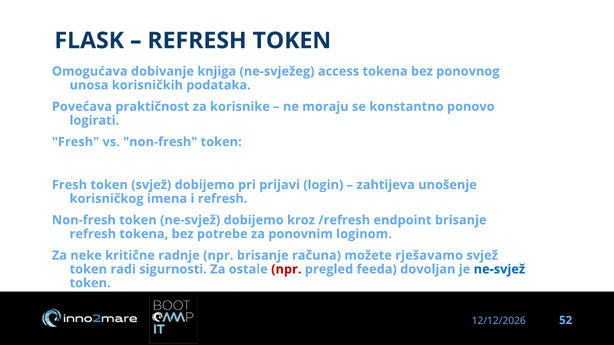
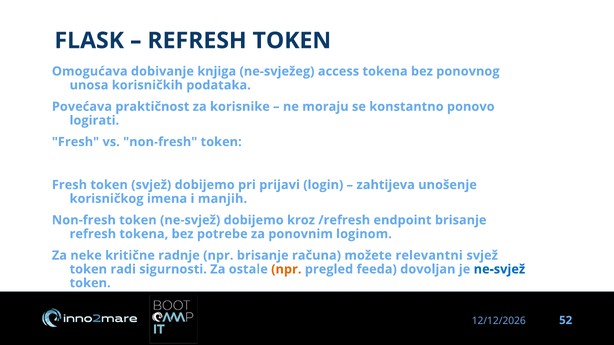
i refresh: refresh -> manjih
rješavamo: rješavamo -> relevantni
npr at (286, 269) colour: red -> orange
